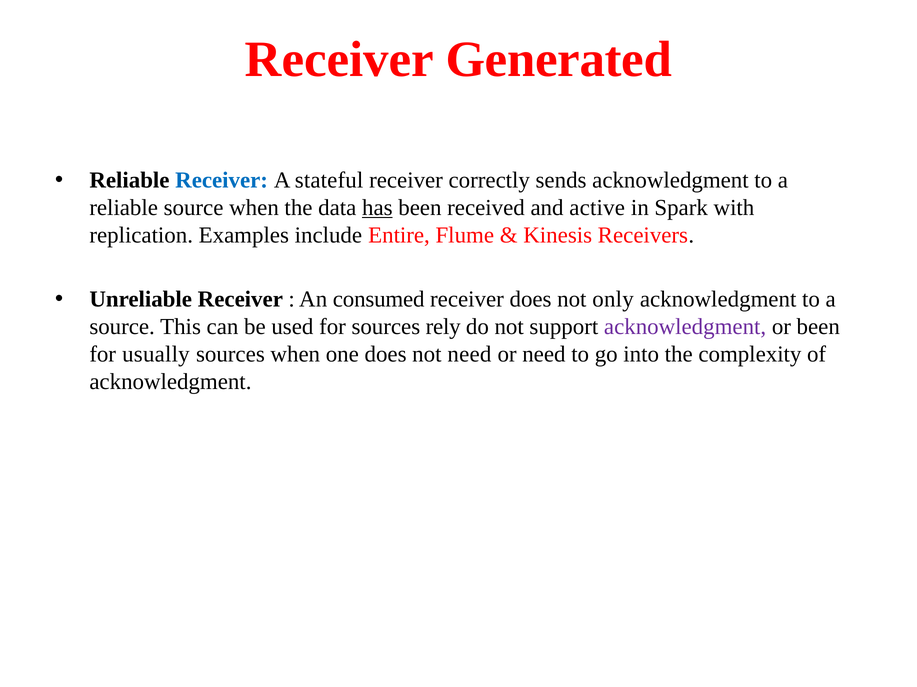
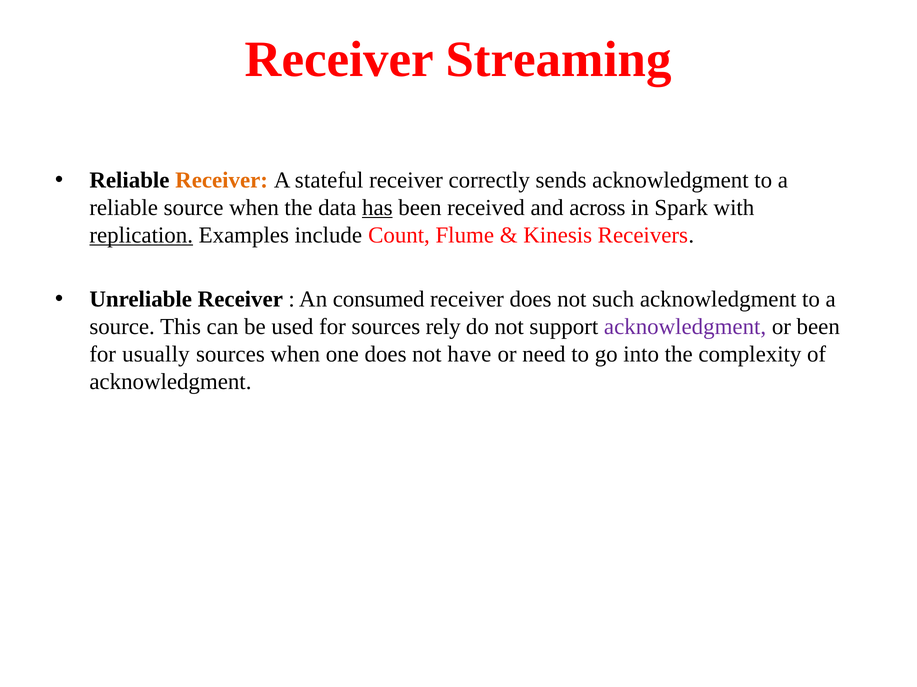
Generated: Generated -> Streaming
Receiver at (222, 180) colour: blue -> orange
active: active -> across
replication underline: none -> present
Entire: Entire -> Count
only: only -> such
not need: need -> have
